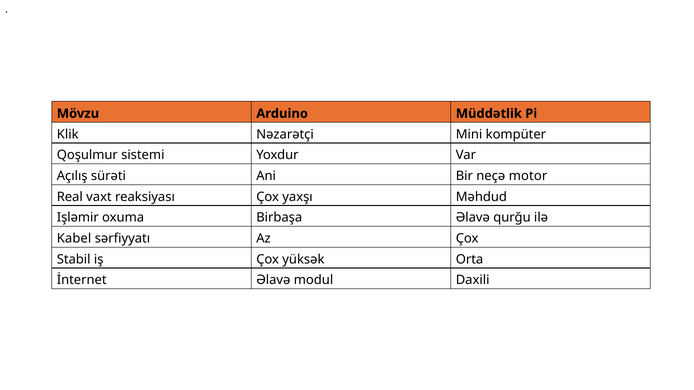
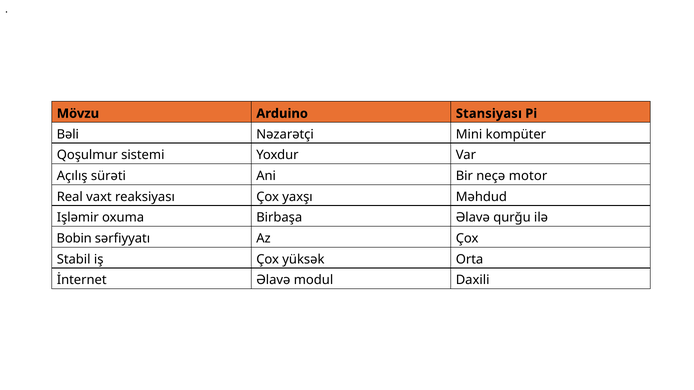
Müddətlik: Müddətlik -> Stansiyası
Klik: Klik -> Bəli
Kabel: Kabel -> Bobin
